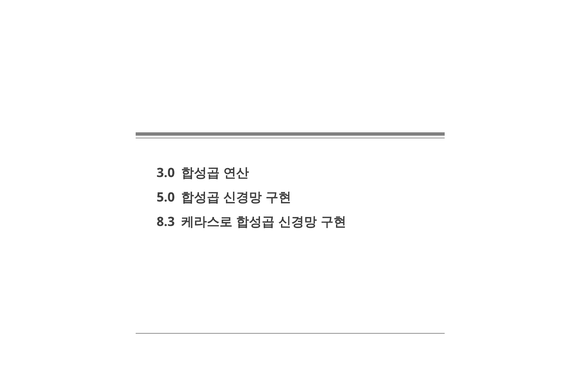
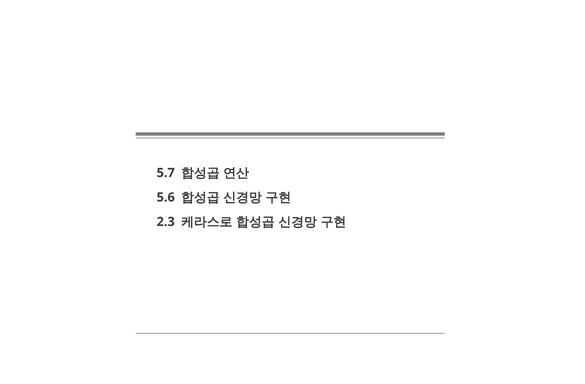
3.0: 3.0 -> 5.7
5.0: 5.0 -> 5.6
8.3: 8.3 -> 2.3
